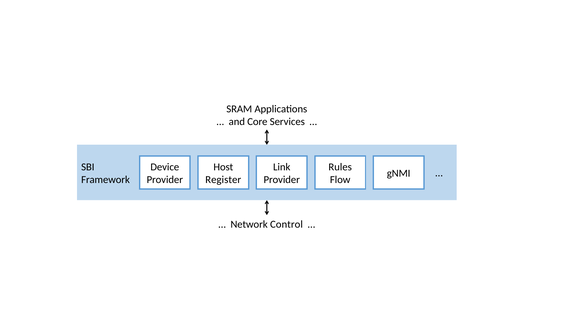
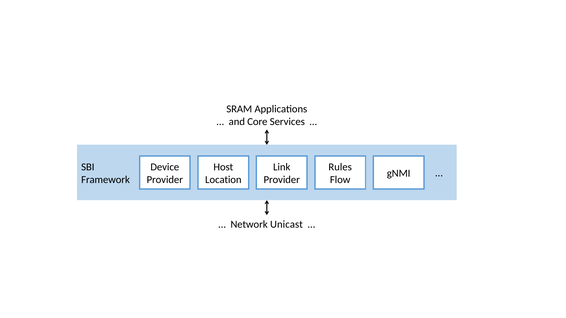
Register: Register -> Location
Control: Control -> Unicast
